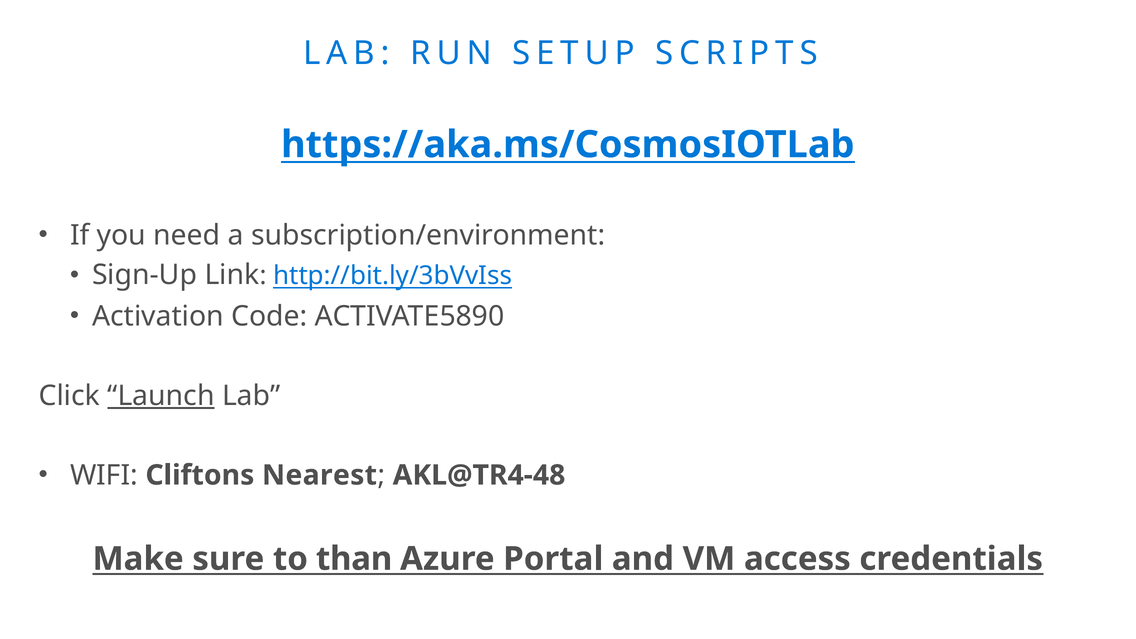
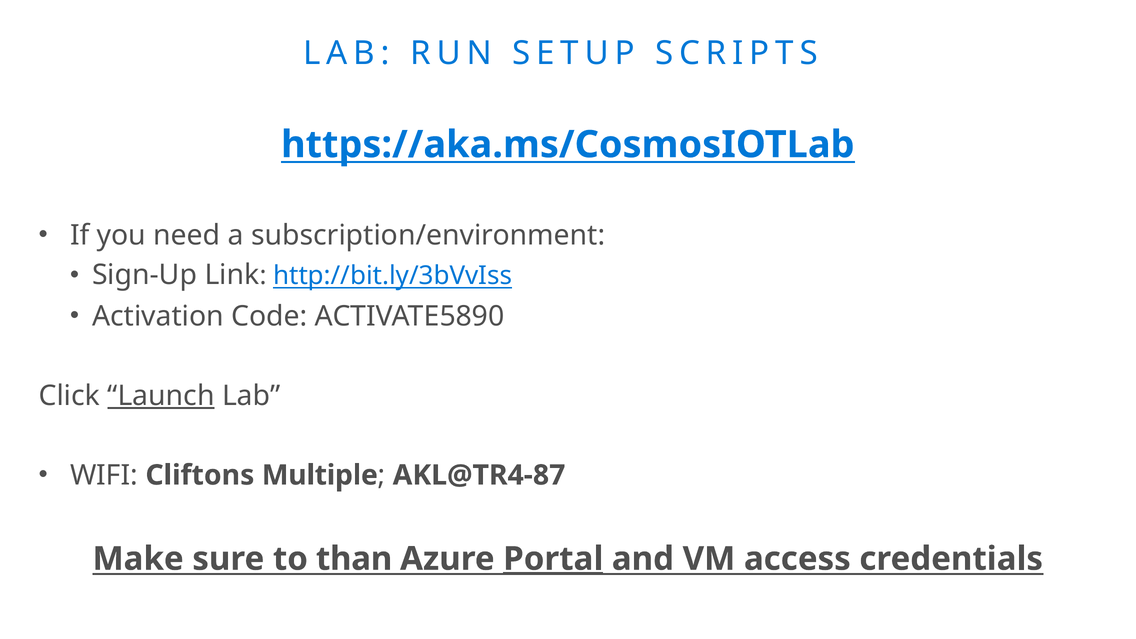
Nearest: Nearest -> Multiple
AKL@TR4-48: AKL@TR4-48 -> AKL@TR4-87
Portal underline: none -> present
